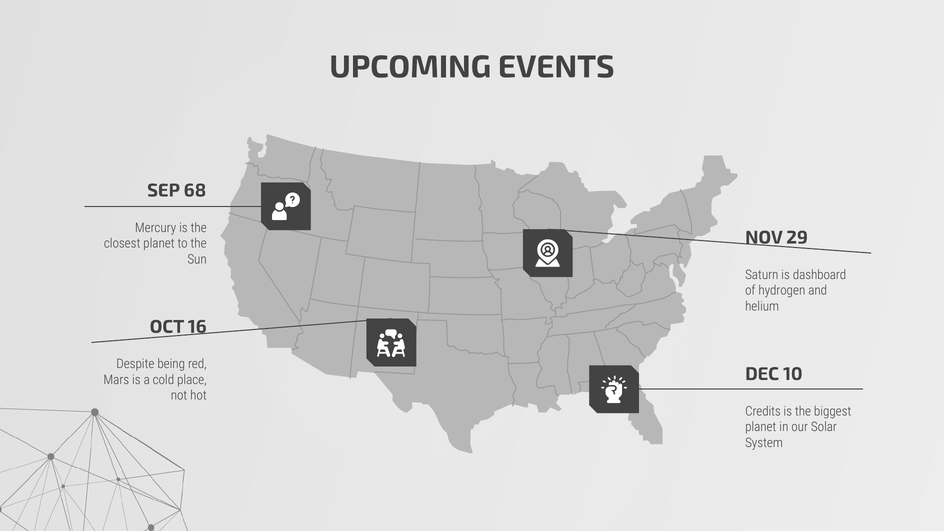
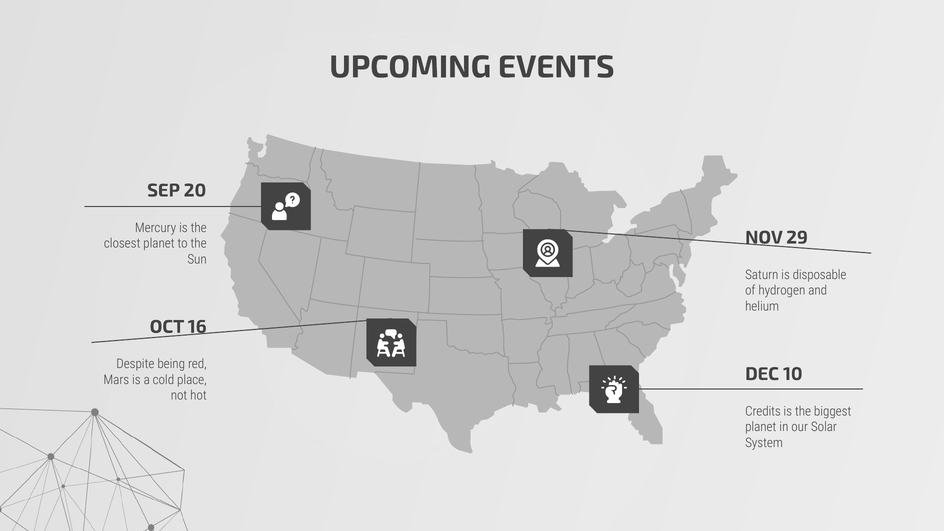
68: 68 -> 20
dashboard: dashboard -> disposable
